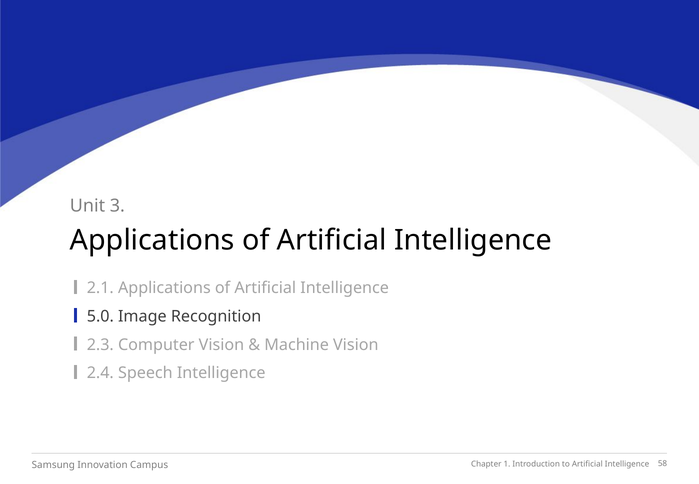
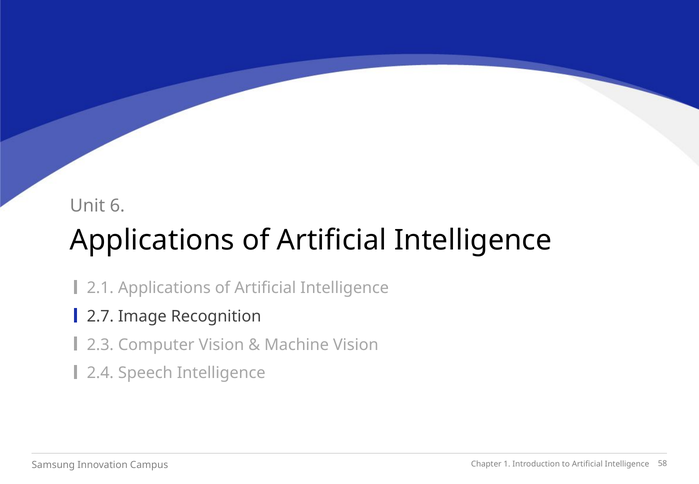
3: 3 -> 6
5.0: 5.0 -> 2.7
